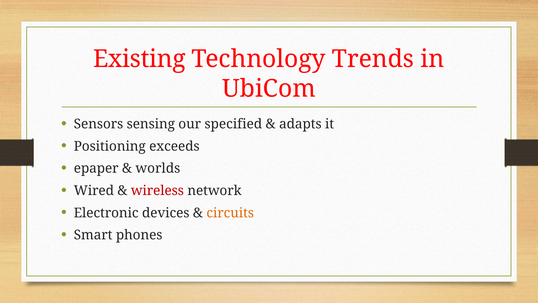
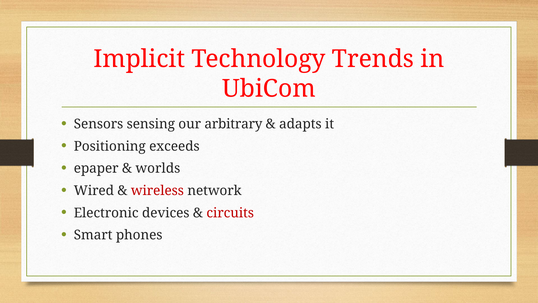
Existing: Existing -> Implicit
specified: specified -> arbitrary
circuits colour: orange -> red
